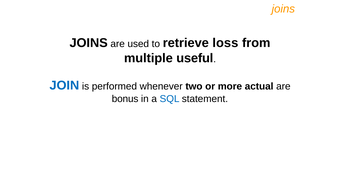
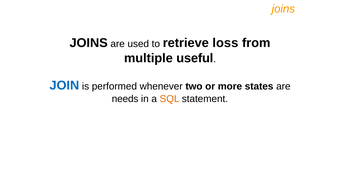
actual: actual -> states
bonus: bonus -> needs
SQL colour: blue -> orange
